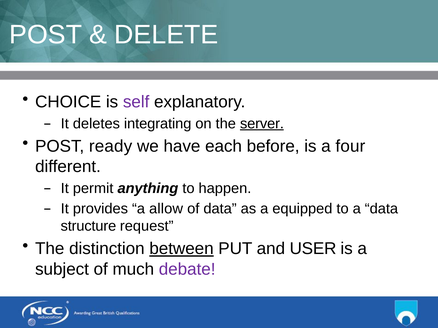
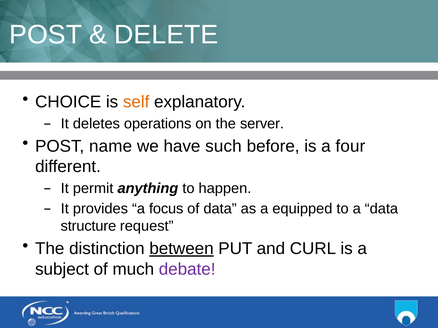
self colour: purple -> orange
integrating: integrating -> operations
server underline: present -> none
ready: ready -> name
each: each -> such
allow: allow -> focus
USER: USER -> CURL
